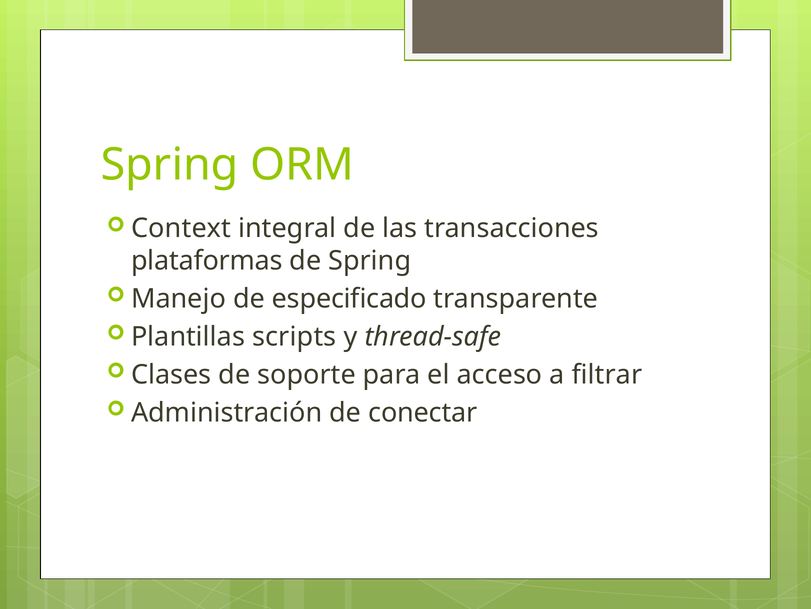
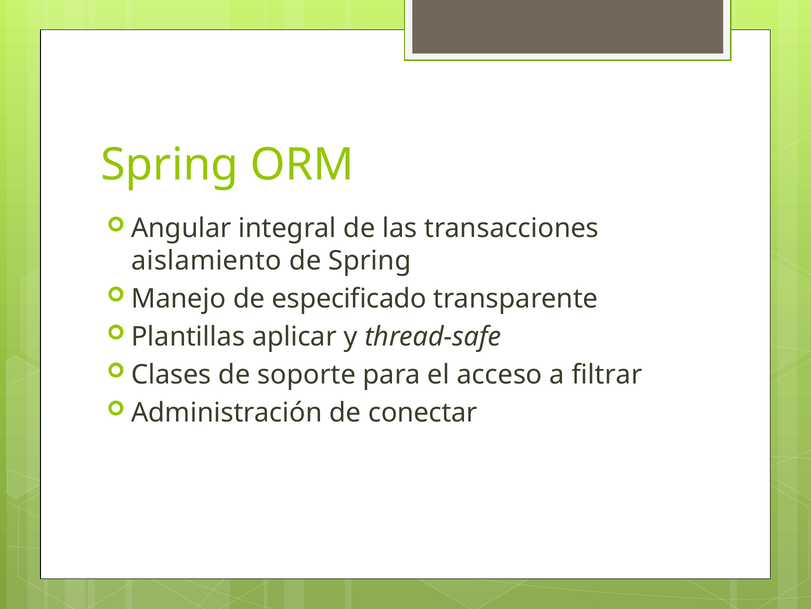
Context: Context -> Angular
plataformas: plataformas -> aislamiento
scripts: scripts -> aplicar
